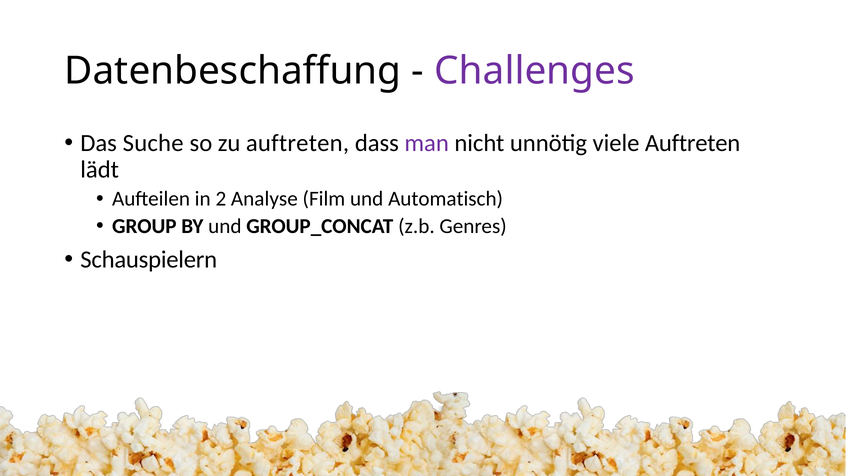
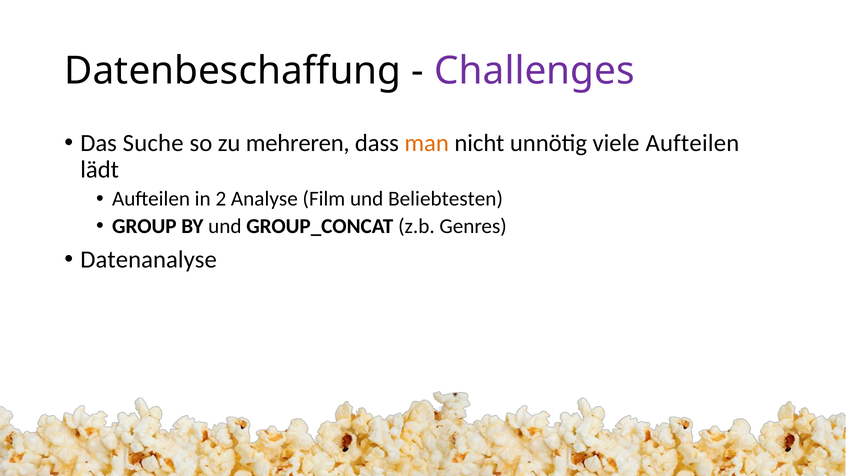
zu auftreten: auftreten -> mehreren
man colour: purple -> orange
viele Auftreten: Auftreten -> Aufteilen
Automatisch: Automatisch -> Beliebtesten
Schauspielern: Schauspielern -> Datenanalyse
